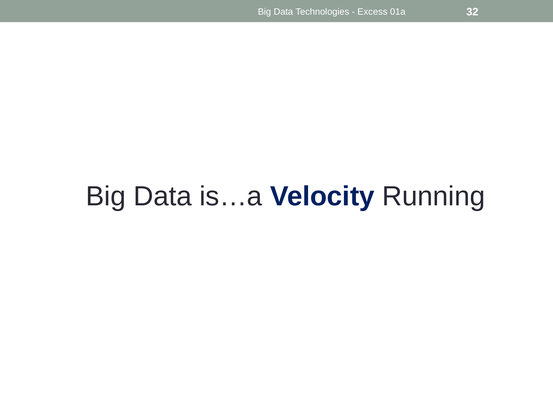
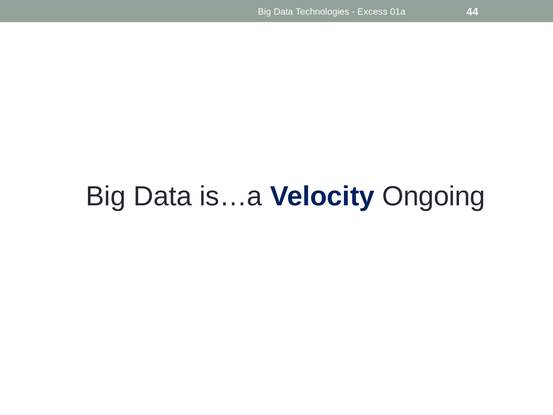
32: 32 -> 44
Running: Running -> Ongoing
